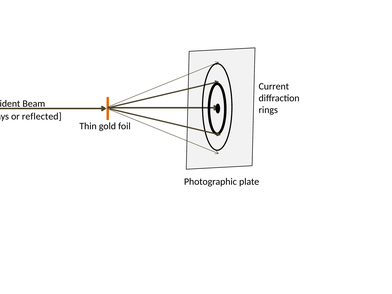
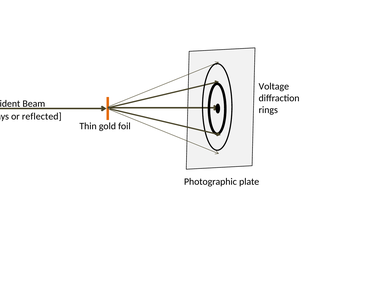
Current: Current -> Voltage
